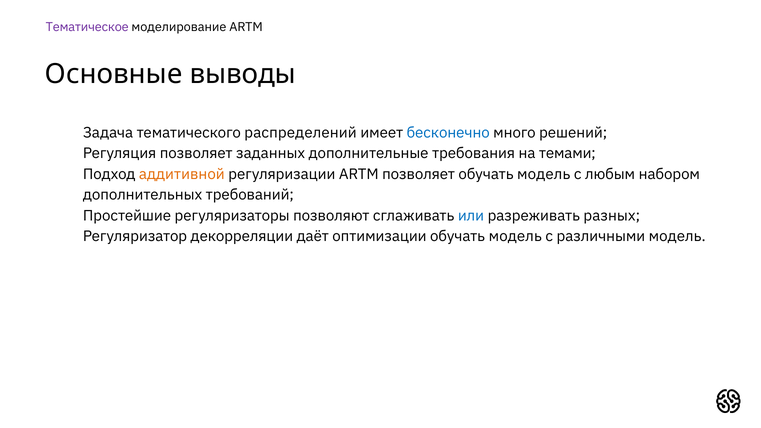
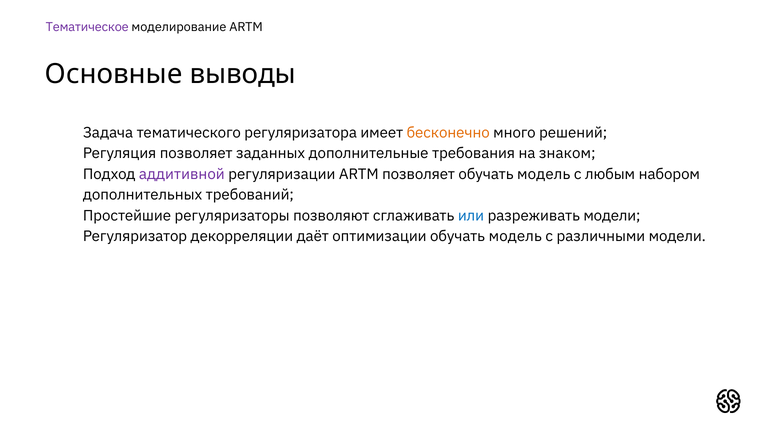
распределений: распределений -> регуляризатора
бесконечно colour: blue -> orange
темами: темами -> знаком
аддитивной colour: orange -> purple
разреживать разных: разных -> модели
различными модель: модель -> модели
